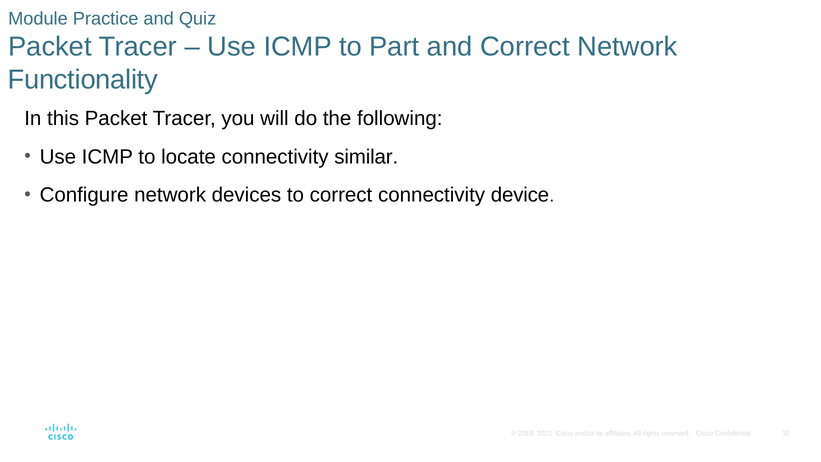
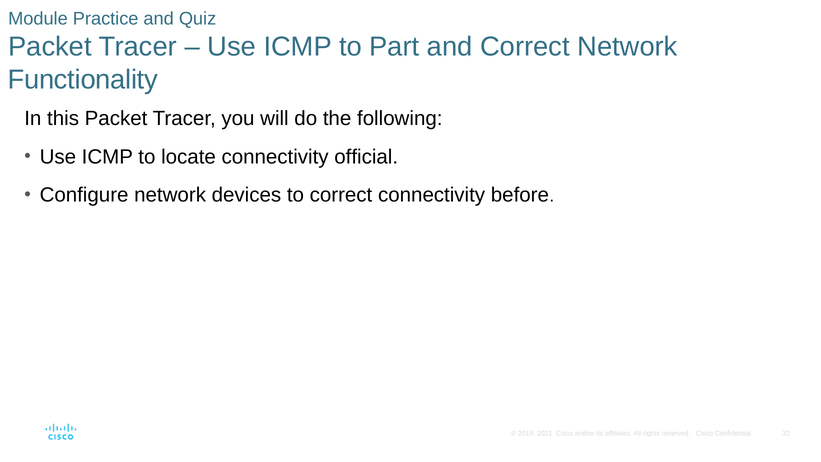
similar: similar -> official
device: device -> before
